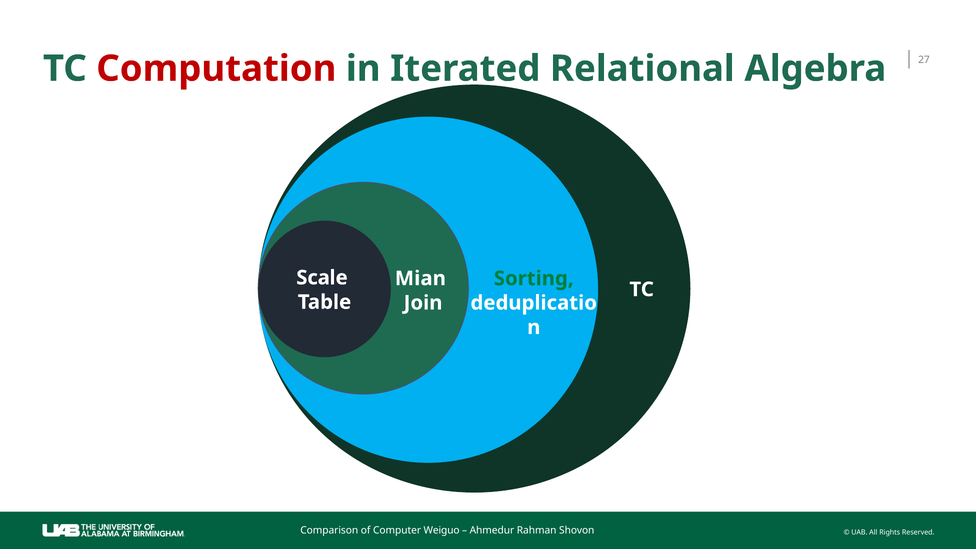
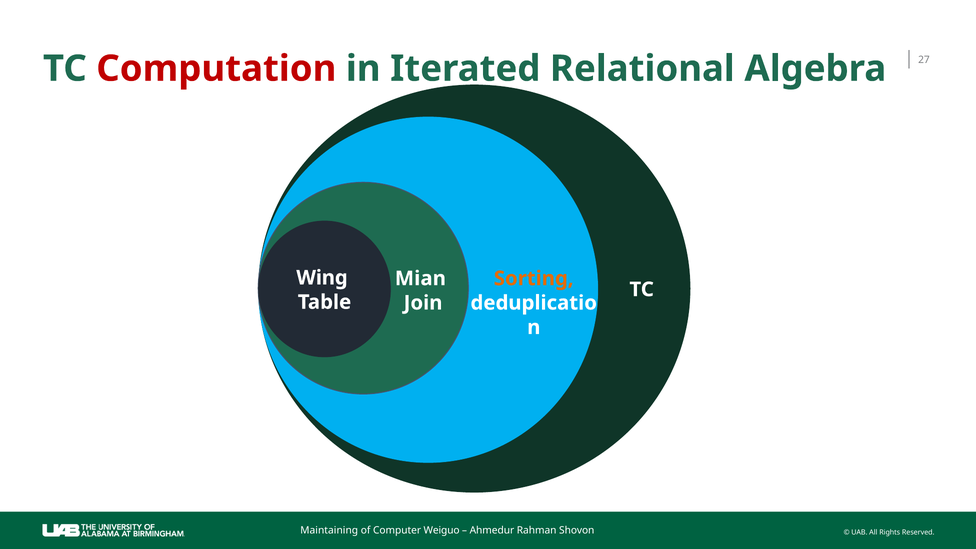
Scale: Scale -> Wing
Sorting colour: green -> orange
Comparison: Comparison -> Maintaining
